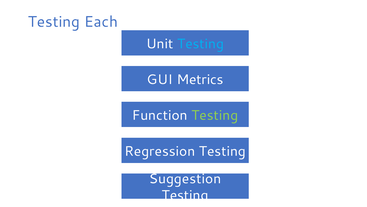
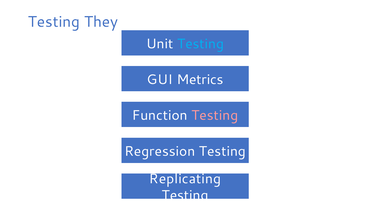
Each: Each -> They
Testing at (215, 115) colour: light green -> pink
Suggestion: Suggestion -> Replicating
